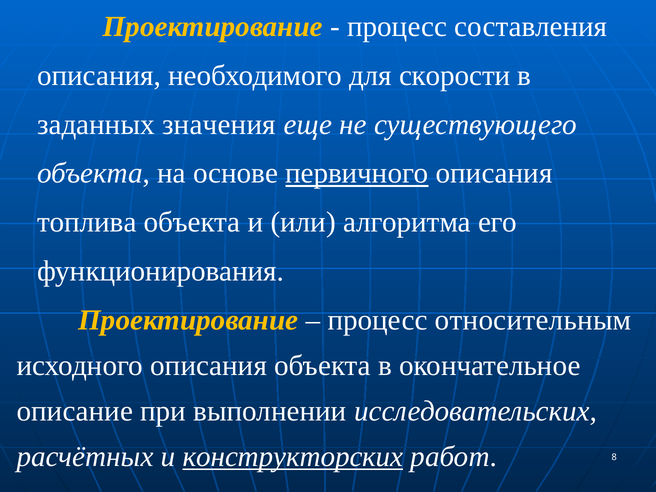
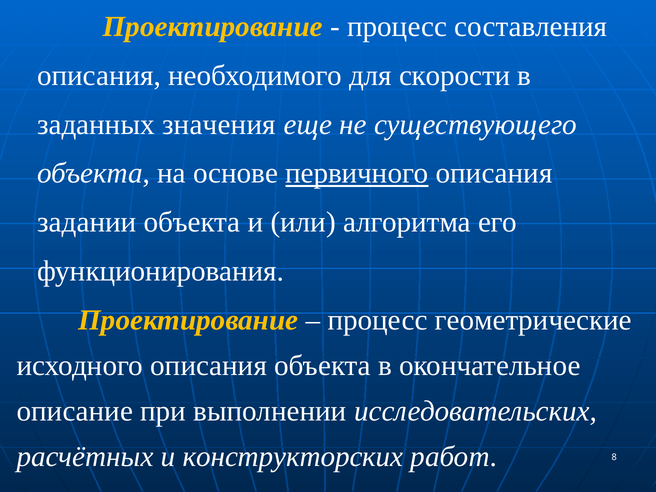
топлива: топлива -> задании
относительным: относительным -> геометрические
конструкторских underline: present -> none
